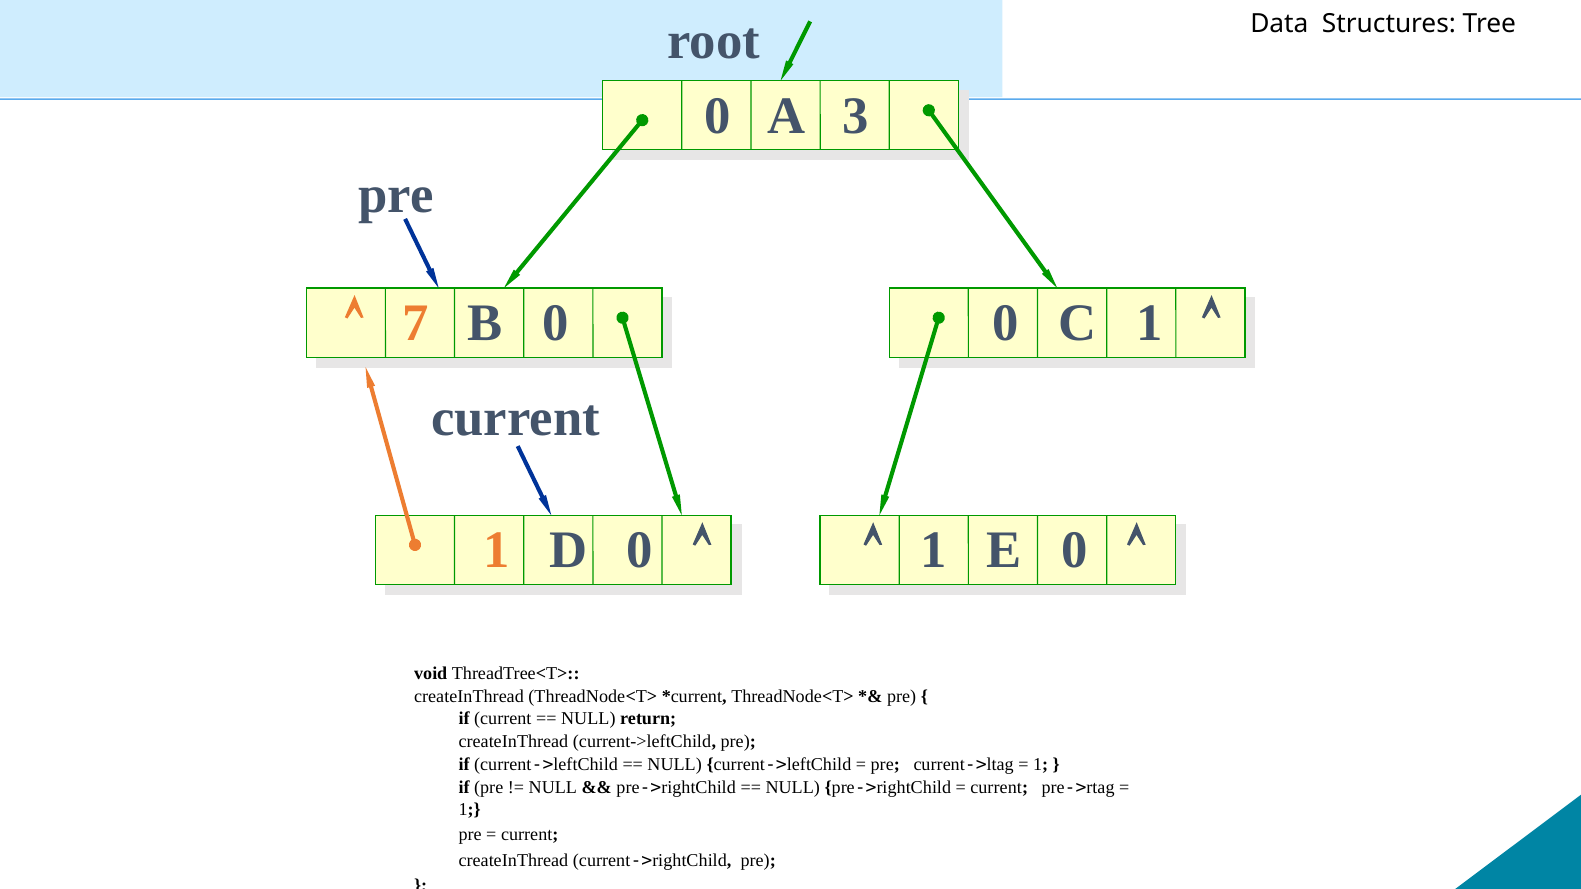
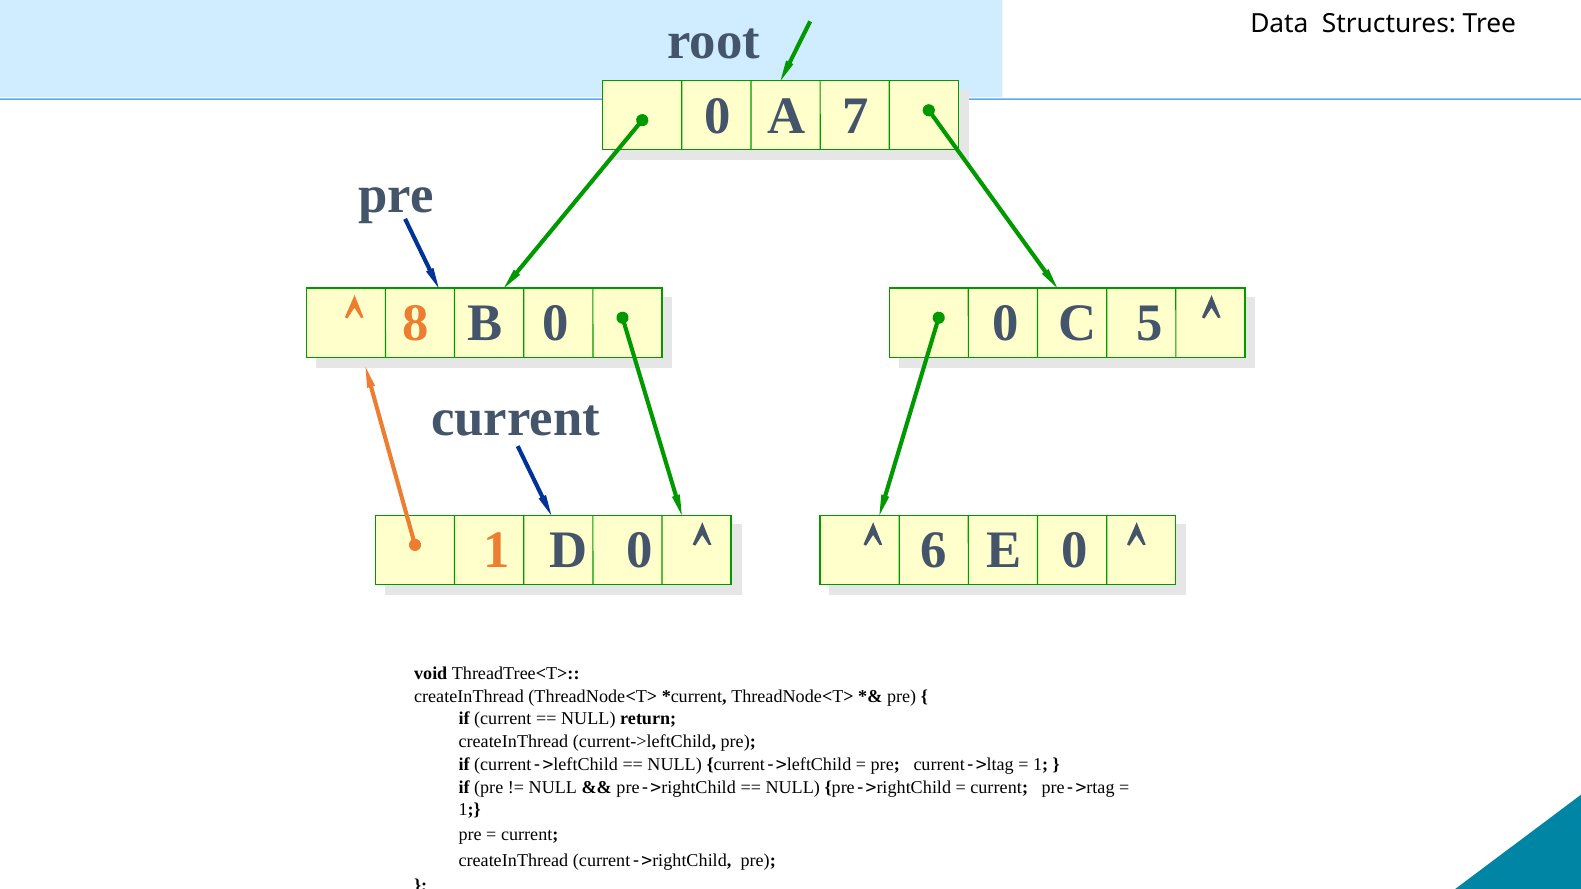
3: 3 -> 7
7: 7 -> 8
C 1: 1 -> 5
1 at (934, 551): 1 -> 6
